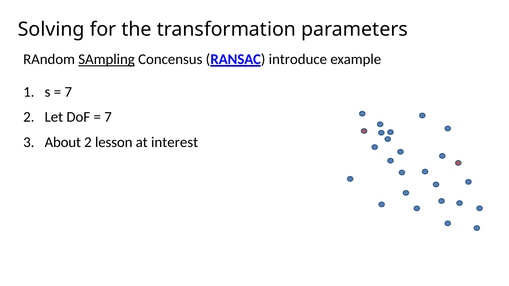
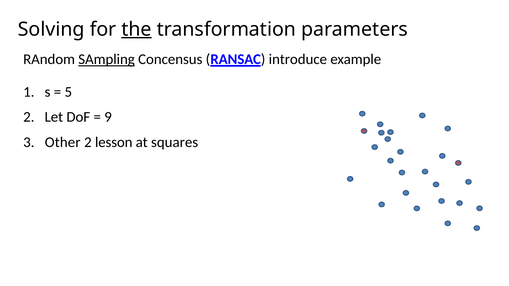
the underline: none -> present
7 at (68, 92): 7 -> 5
7 at (108, 117): 7 -> 9
About: About -> Other
interest: interest -> squares
